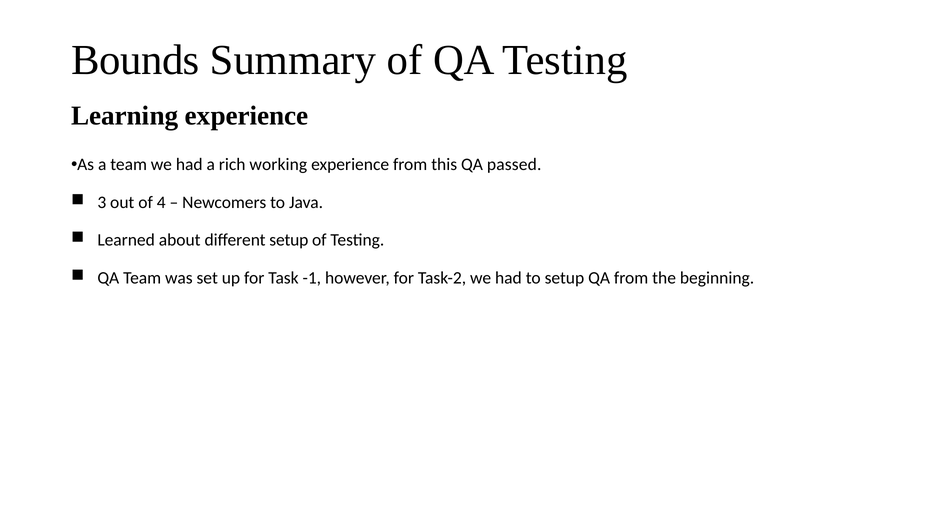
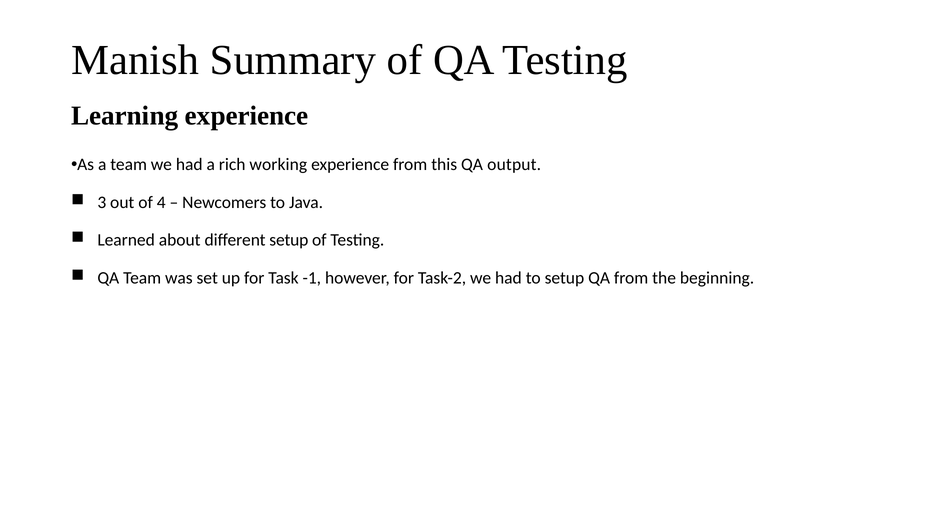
Bounds: Bounds -> Manish
passed: passed -> output
